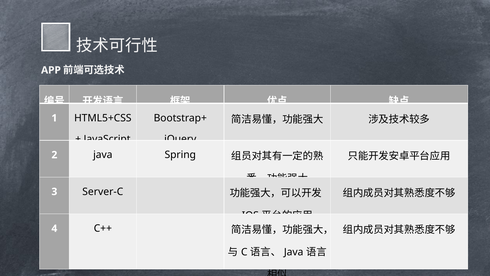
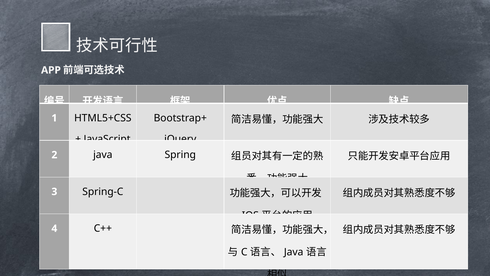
Server-C: Server-C -> Spring-C
